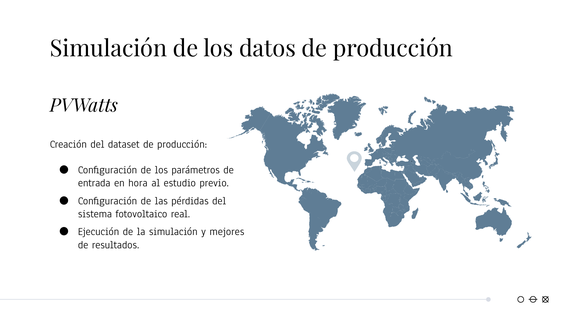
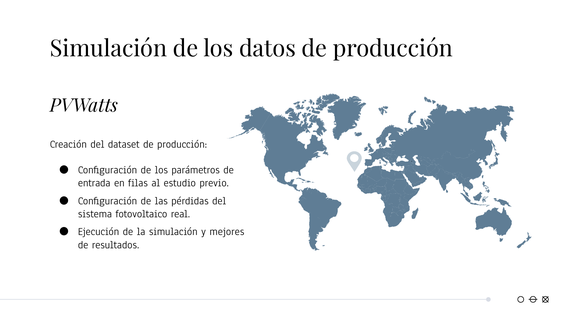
hora: hora -> filas
